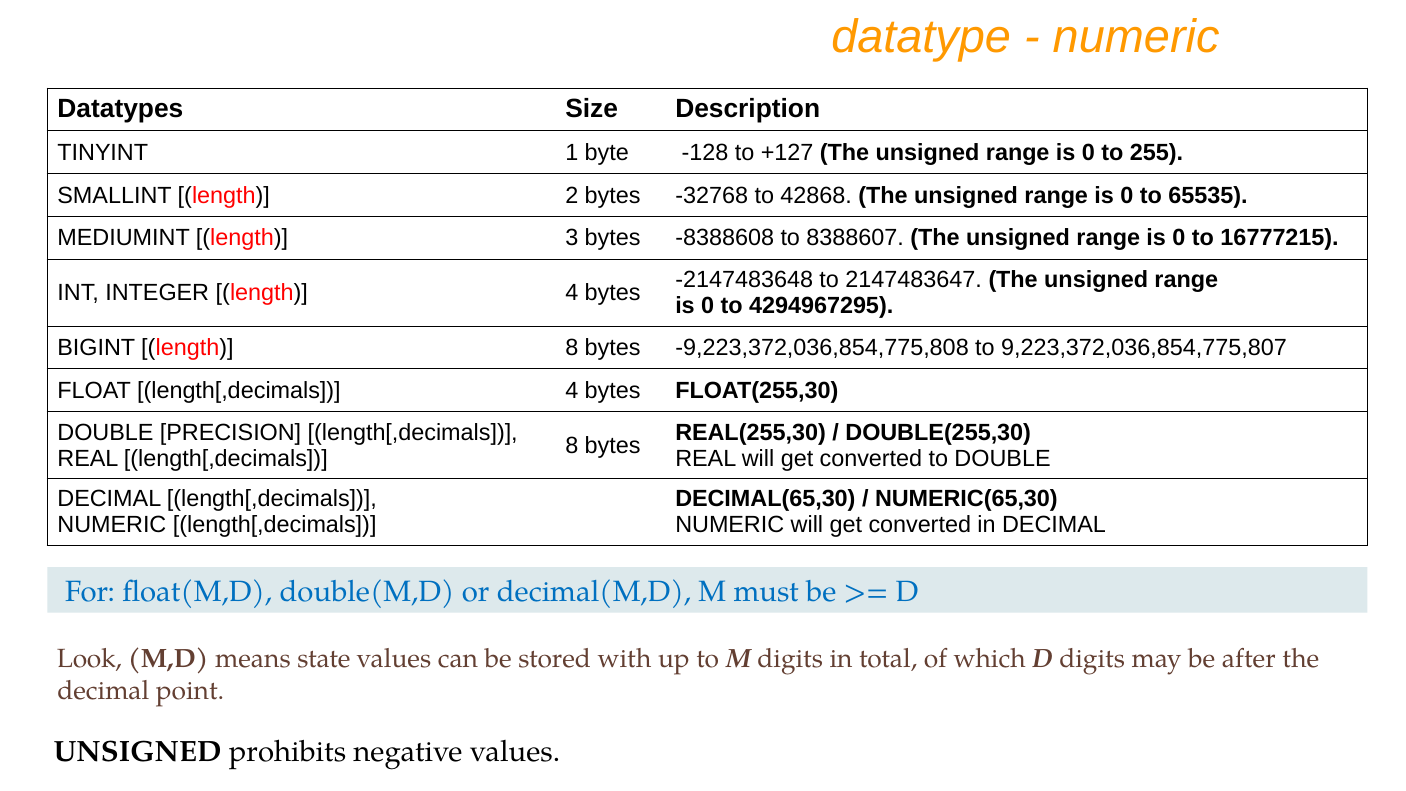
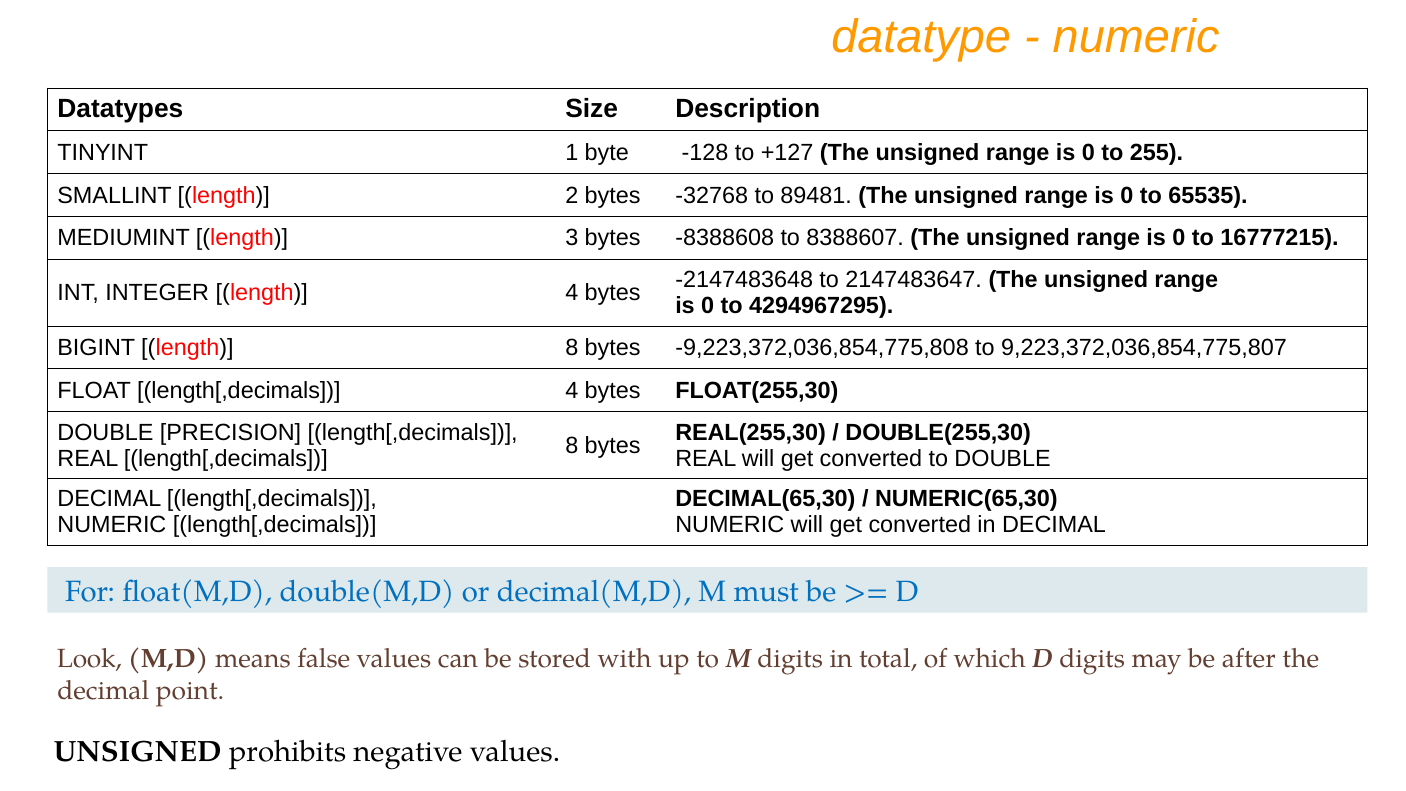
42868: 42868 -> 89481
state: state -> false
